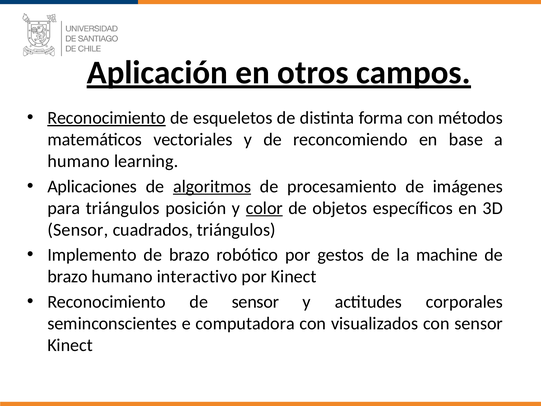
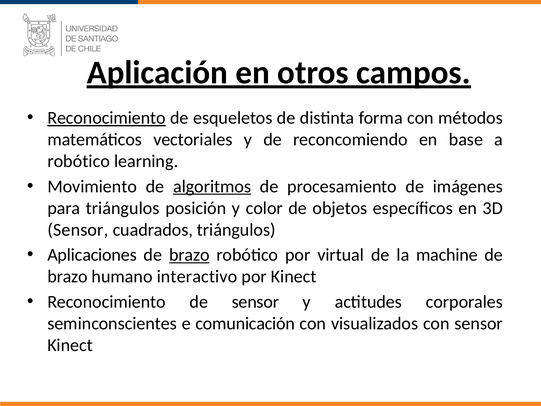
humano at (79, 161): humano -> robótico
Aplicaciones: Aplicaciones -> Movimiento
color underline: present -> none
Implemento: Implemento -> Aplicaciones
brazo at (189, 255) underline: none -> present
gestos: gestos -> virtual
computadora: computadora -> comunicación
